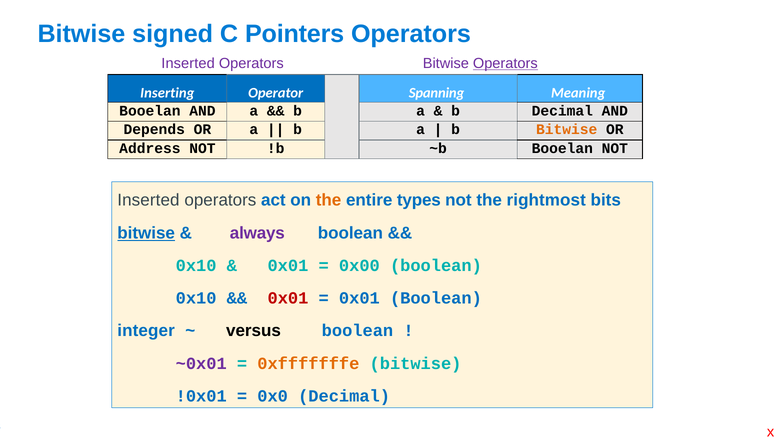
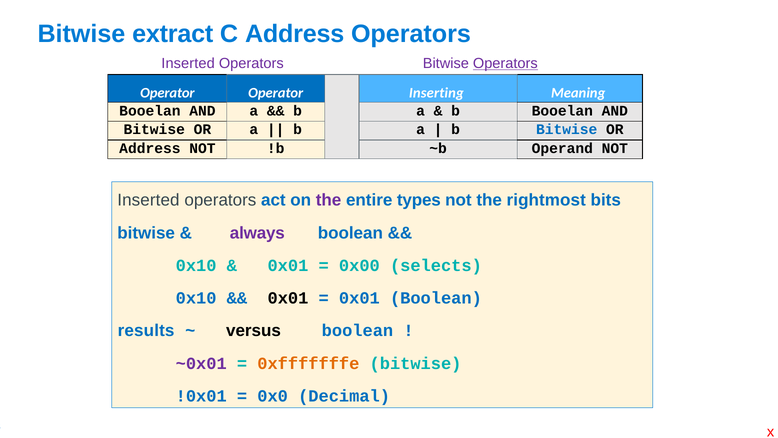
signed: signed -> extract
C Pointers: Pointers -> Address
Inserting at (167, 93): Inserting -> Operator
Spanning: Spanning -> Inserting
b Decimal: Decimal -> Booelan
Depends at (154, 130): Depends -> Bitwise
Bitwise at (567, 130) colour: orange -> blue
~b Booelan: Booelan -> Operand
the at (329, 200) colour: orange -> purple
bitwise at (146, 233) underline: present -> none
0x00 boolean: boolean -> selects
0x01 at (288, 298) colour: red -> black
integer: integer -> results
